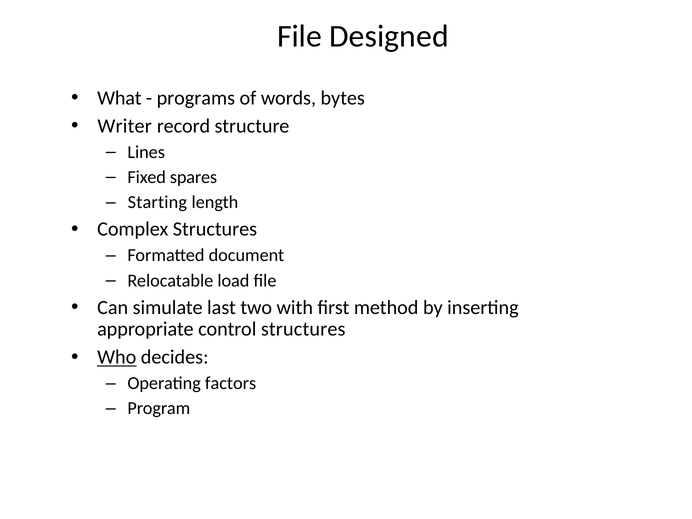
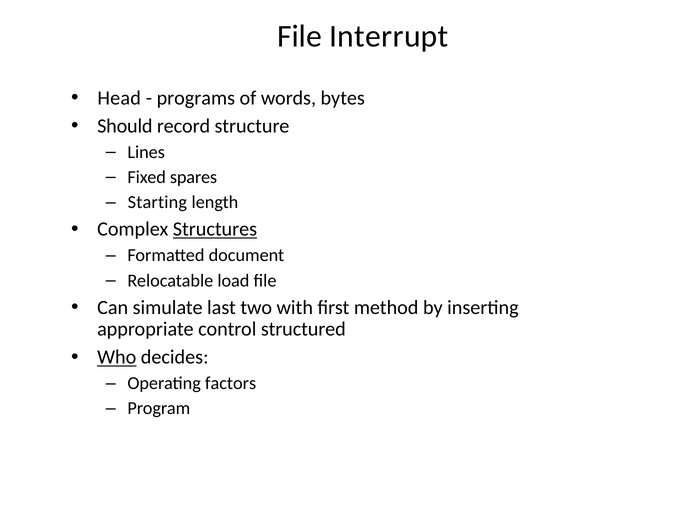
Designed: Designed -> Interrupt
What: What -> Head
Writer: Writer -> Should
Structures at (215, 229) underline: none -> present
control structures: structures -> structured
